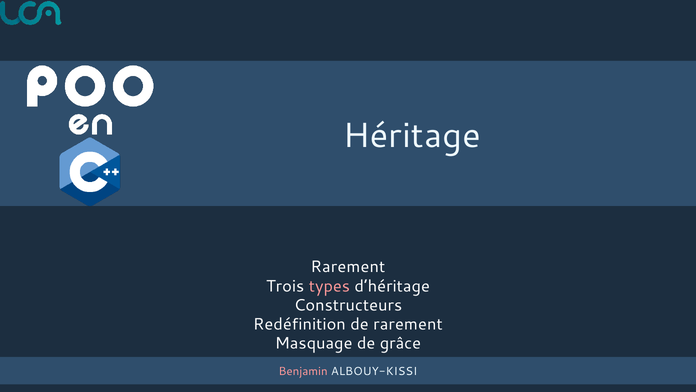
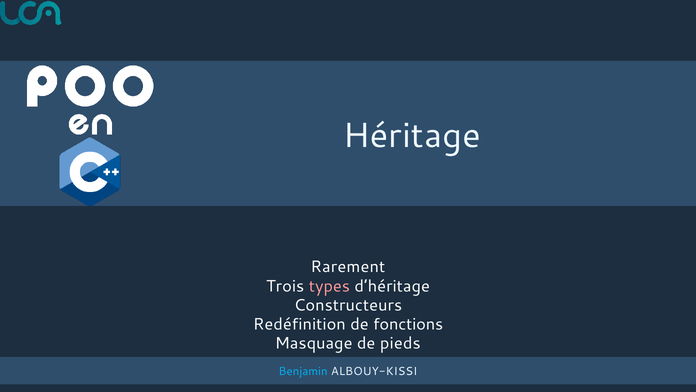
de rarement: rarement -> fonctions
grâce: grâce -> pieds
Benjamin colour: pink -> light blue
